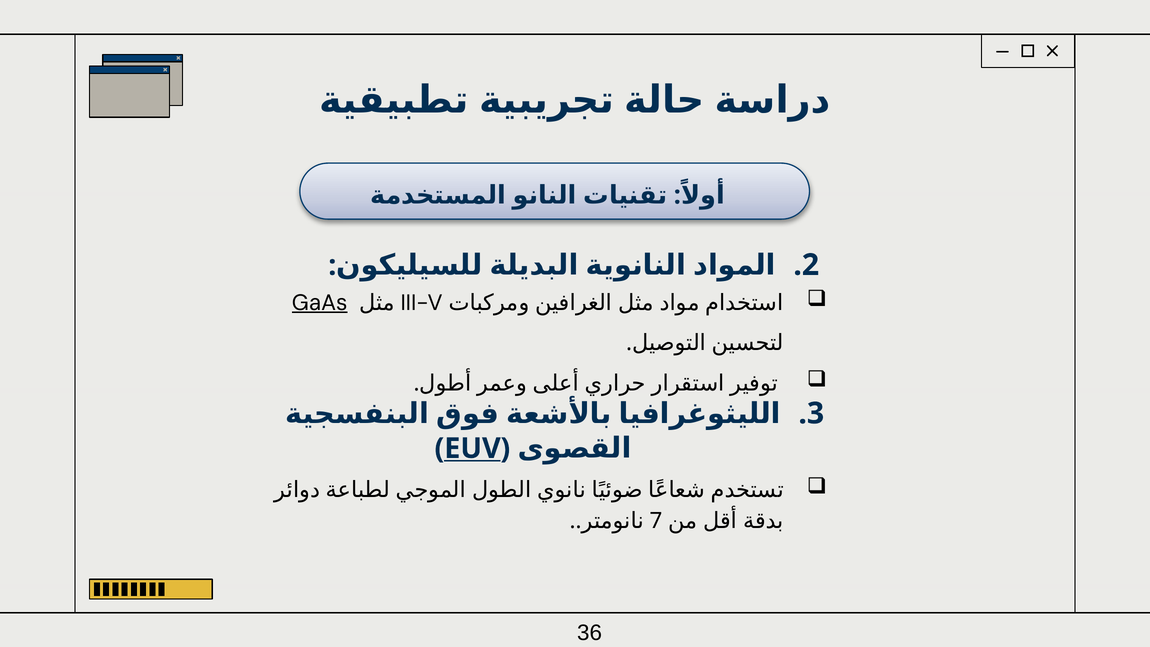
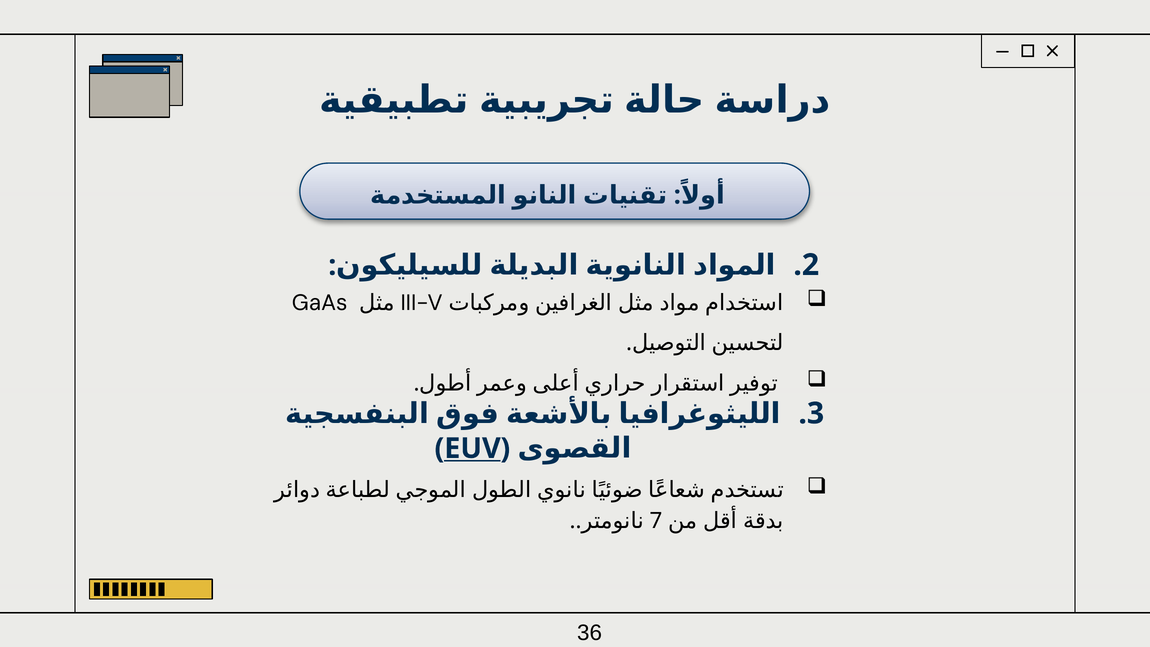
GaAs underline: present -> none
